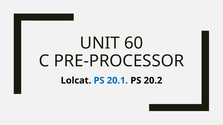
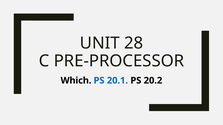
60: 60 -> 28
Lolcat: Lolcat -> Which
